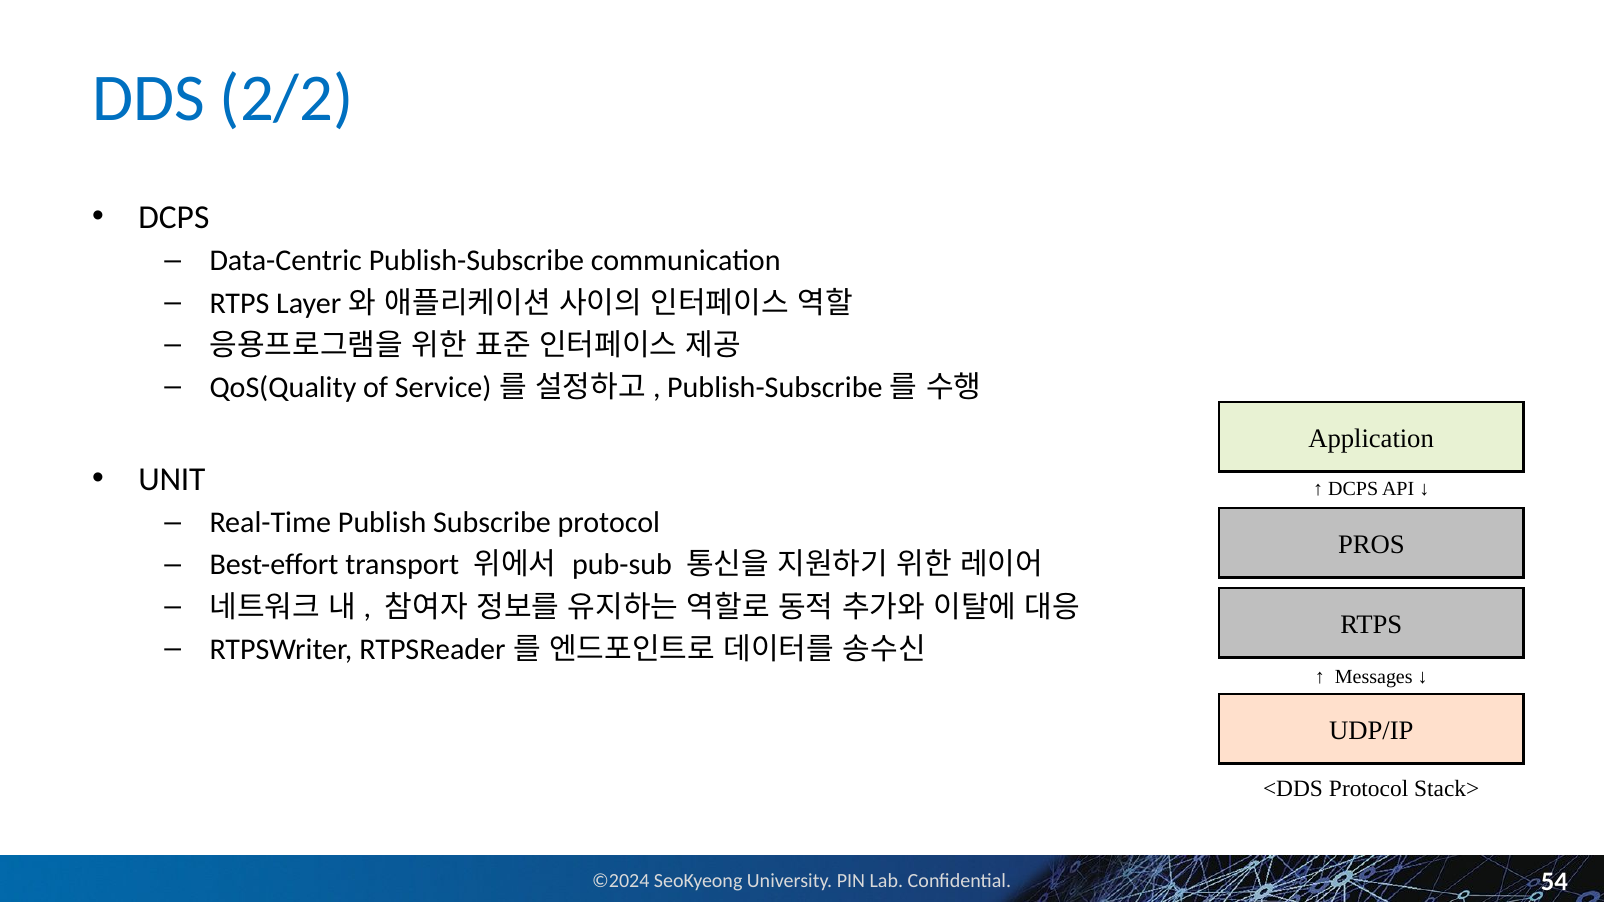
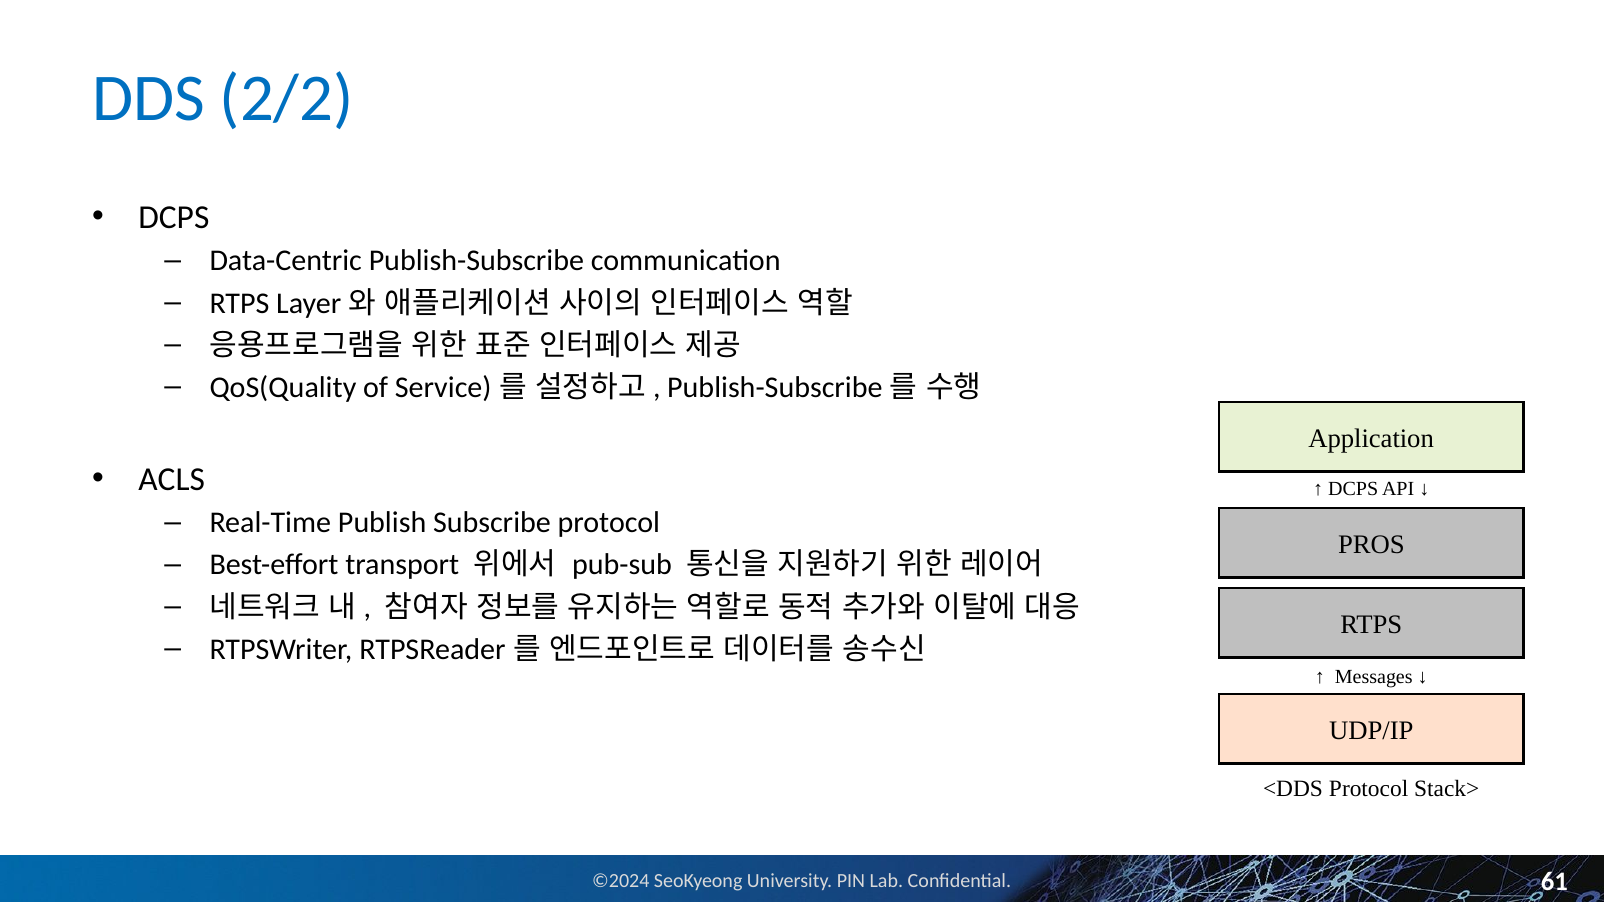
UNIT: UNIT -> ACLS
54: 54 -> 61
